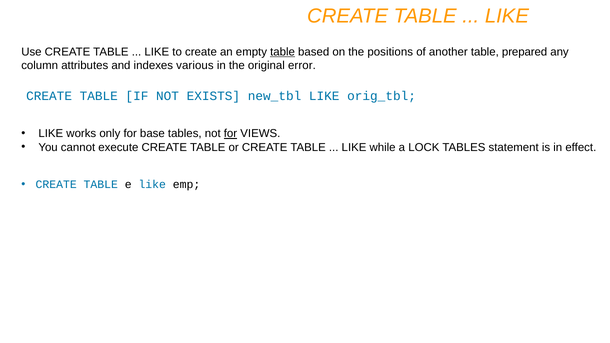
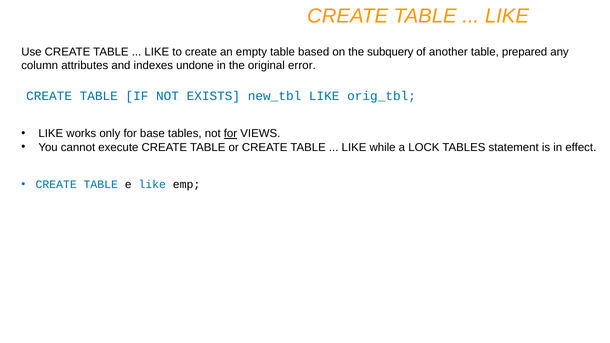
table at (283, 52) underline: present -> none
positions: positions -> subquery
various: various -> undone
